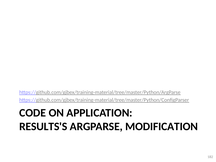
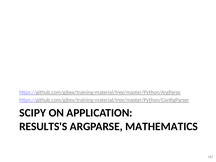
CODE: CODE -> SCIPY
MODIFICATION: MODIFICATION -> MATHEMATICS
